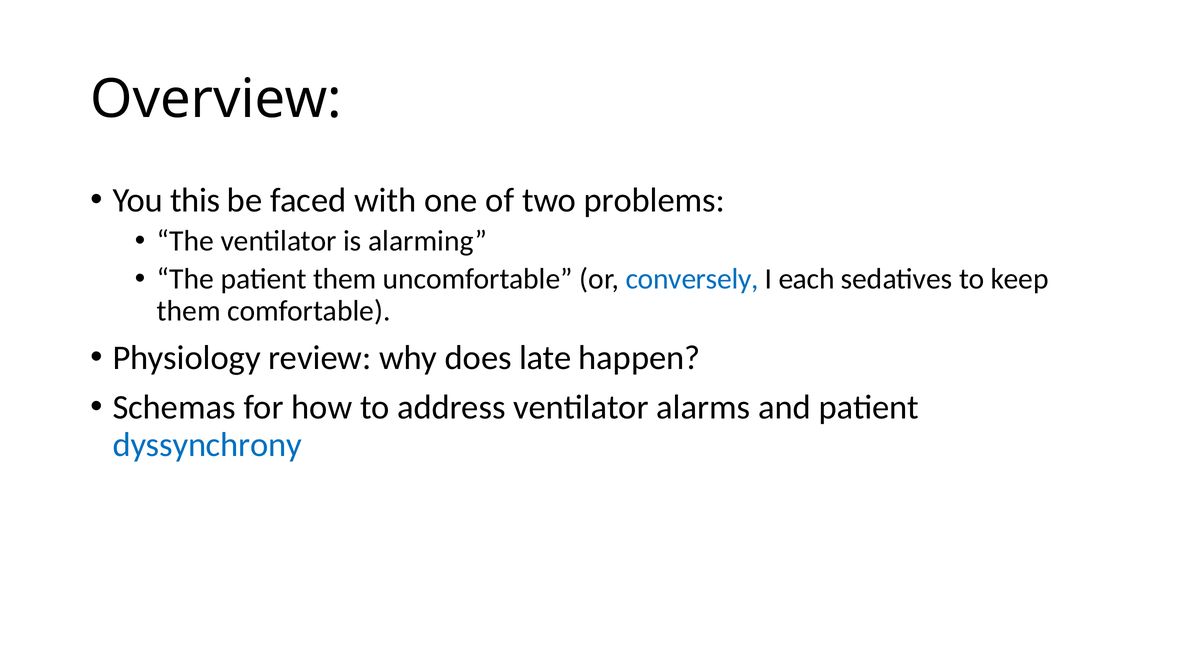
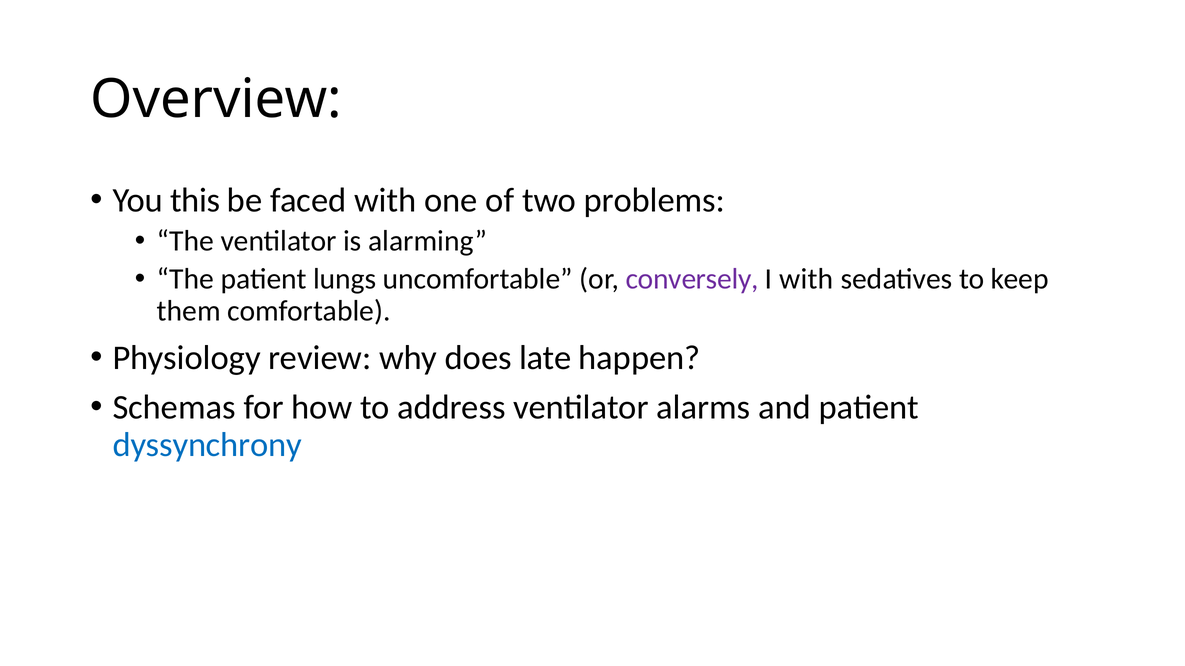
patient them: them -> lungs
conversely colour: blue -> purple
I each: each -> with
